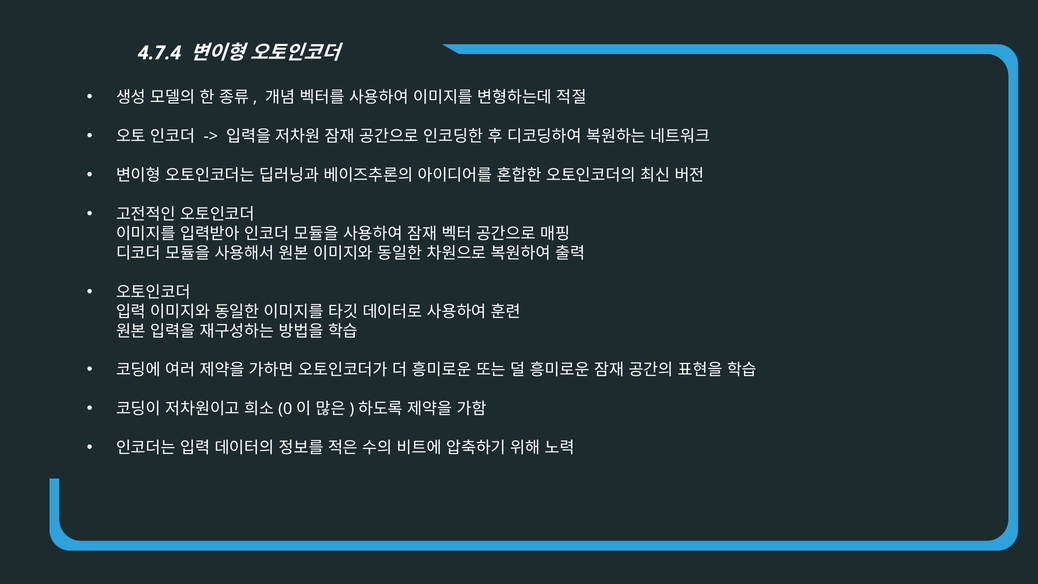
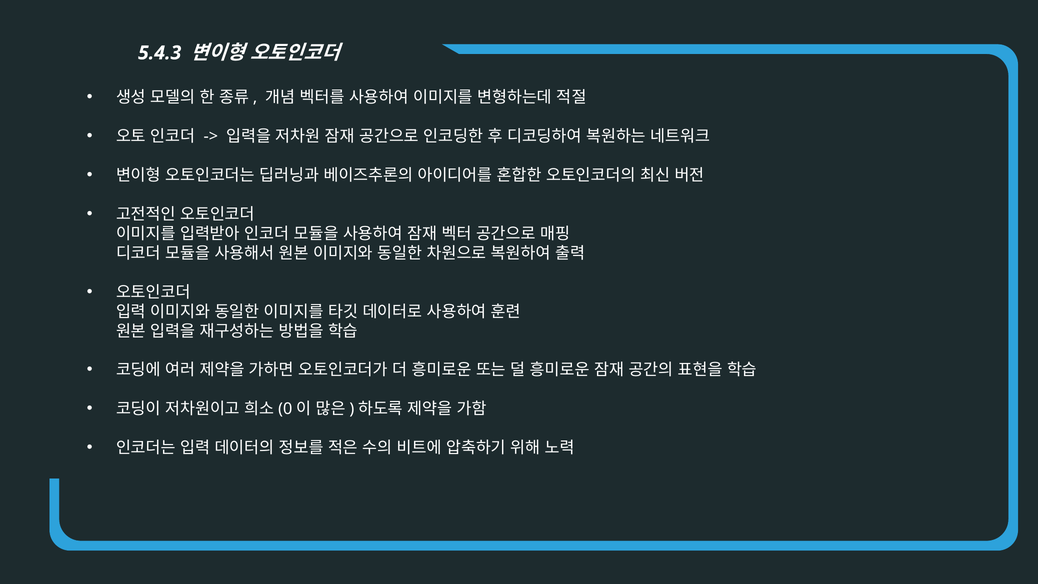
4.7.4: 4.7.4 -> 5.4.3
